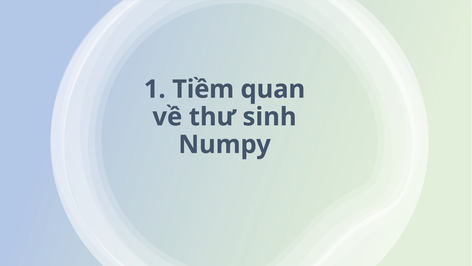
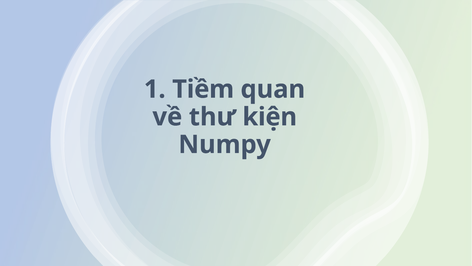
sinh: sinh -> kiện
